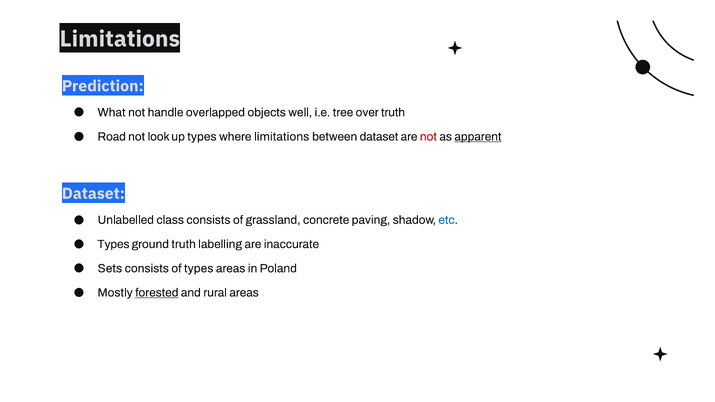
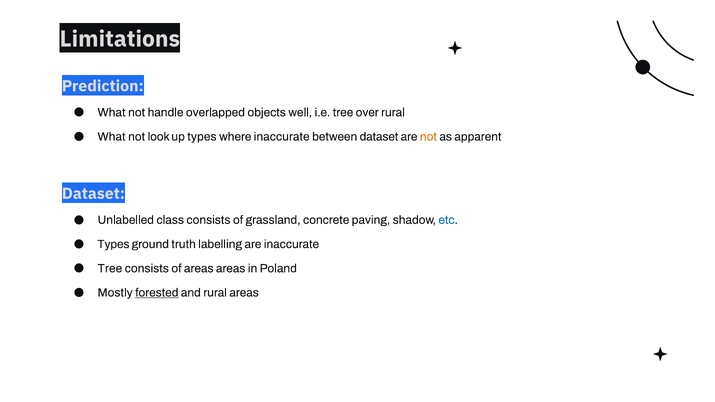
over truth: truth -> rural
Road at (112, 137): Road -> What
where limitations: limitations -> inaccurate
not at (428, 137) colour: red -> orange
apparent underline: present -> none
Sets at (110, 268): Sets -> Tree
of types: types -> areas
